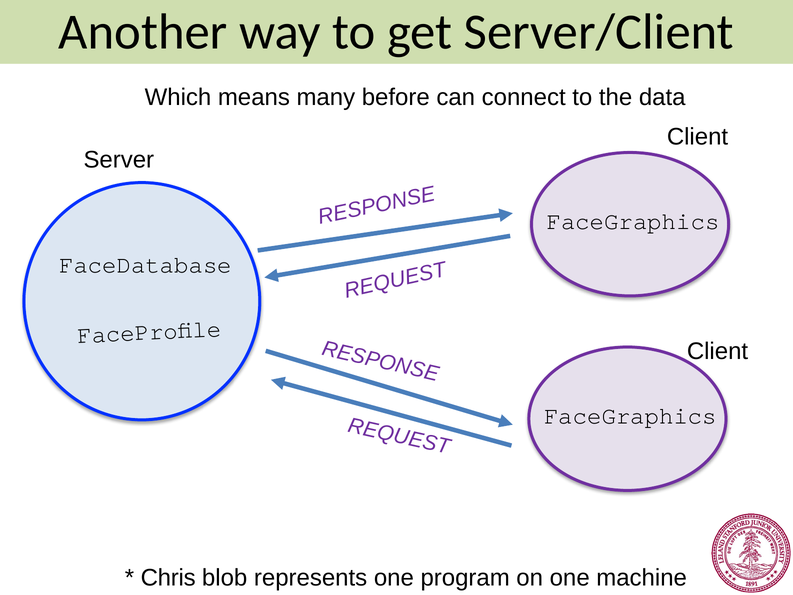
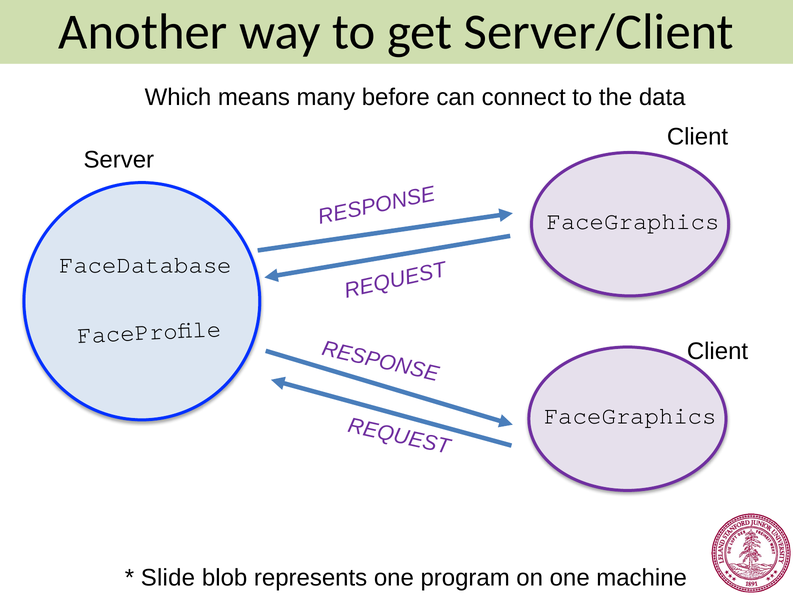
Chris: Chris -> Slide
